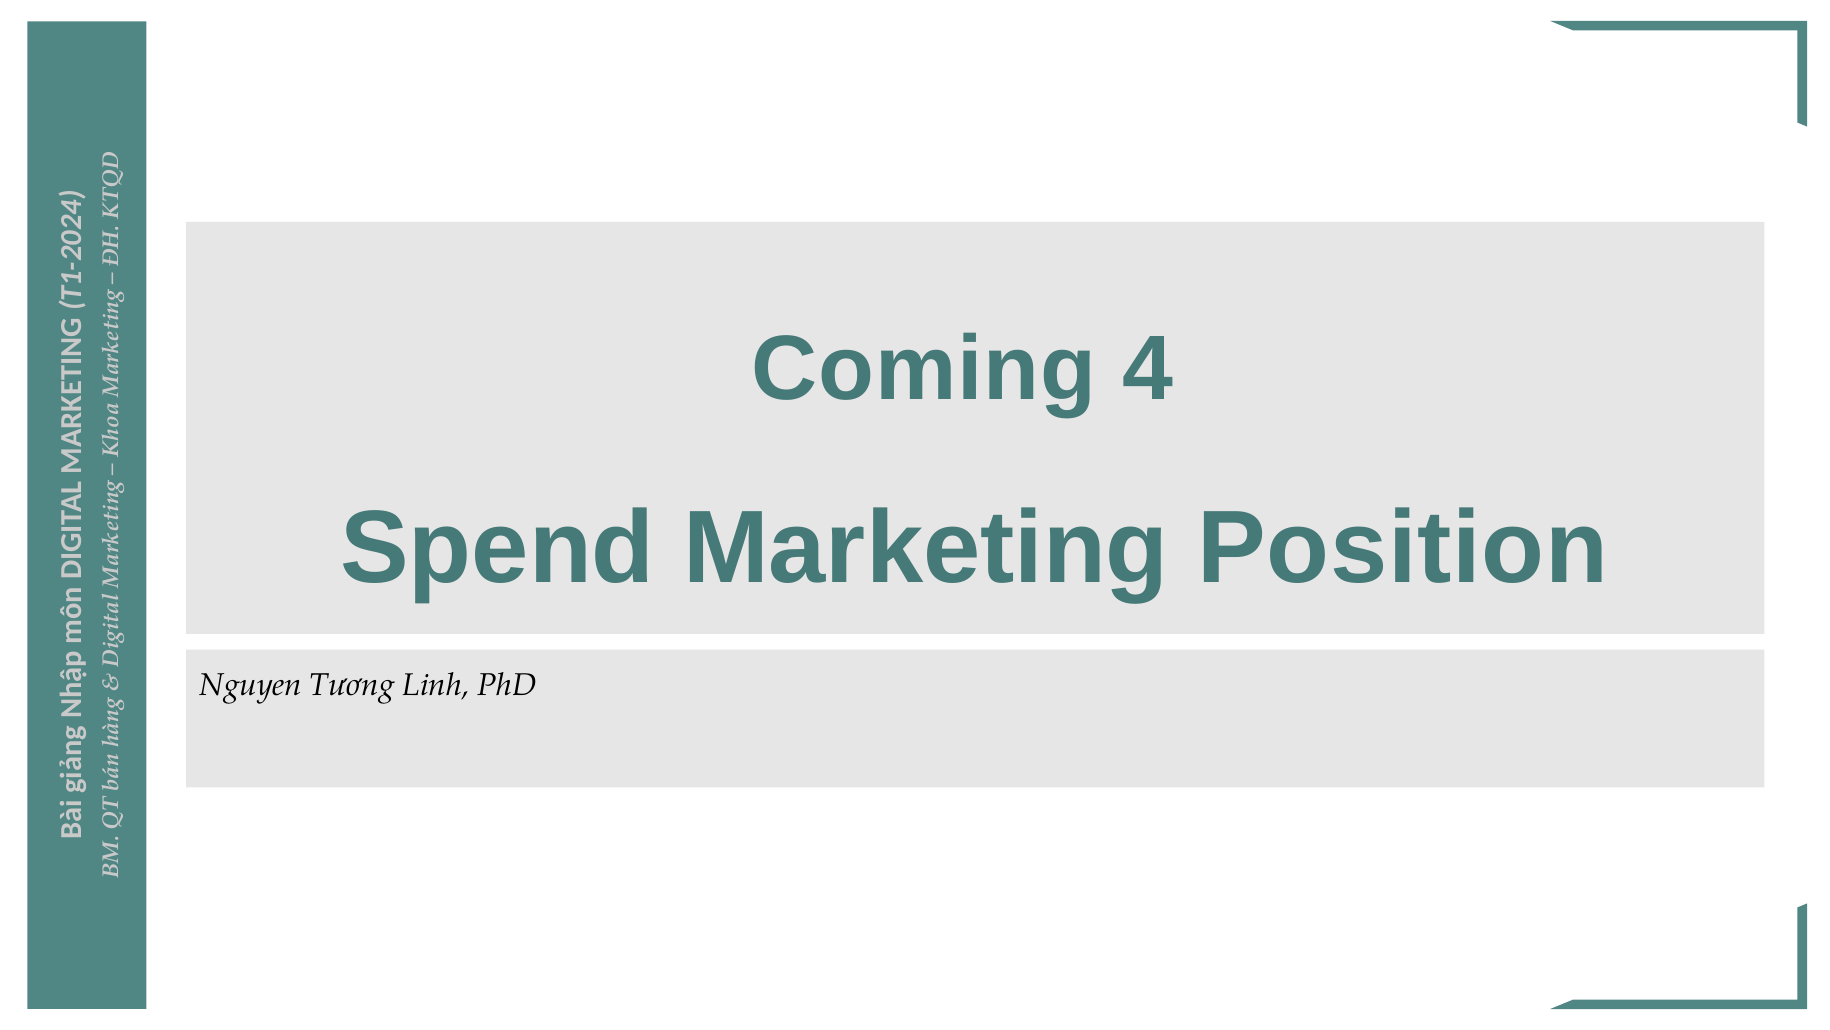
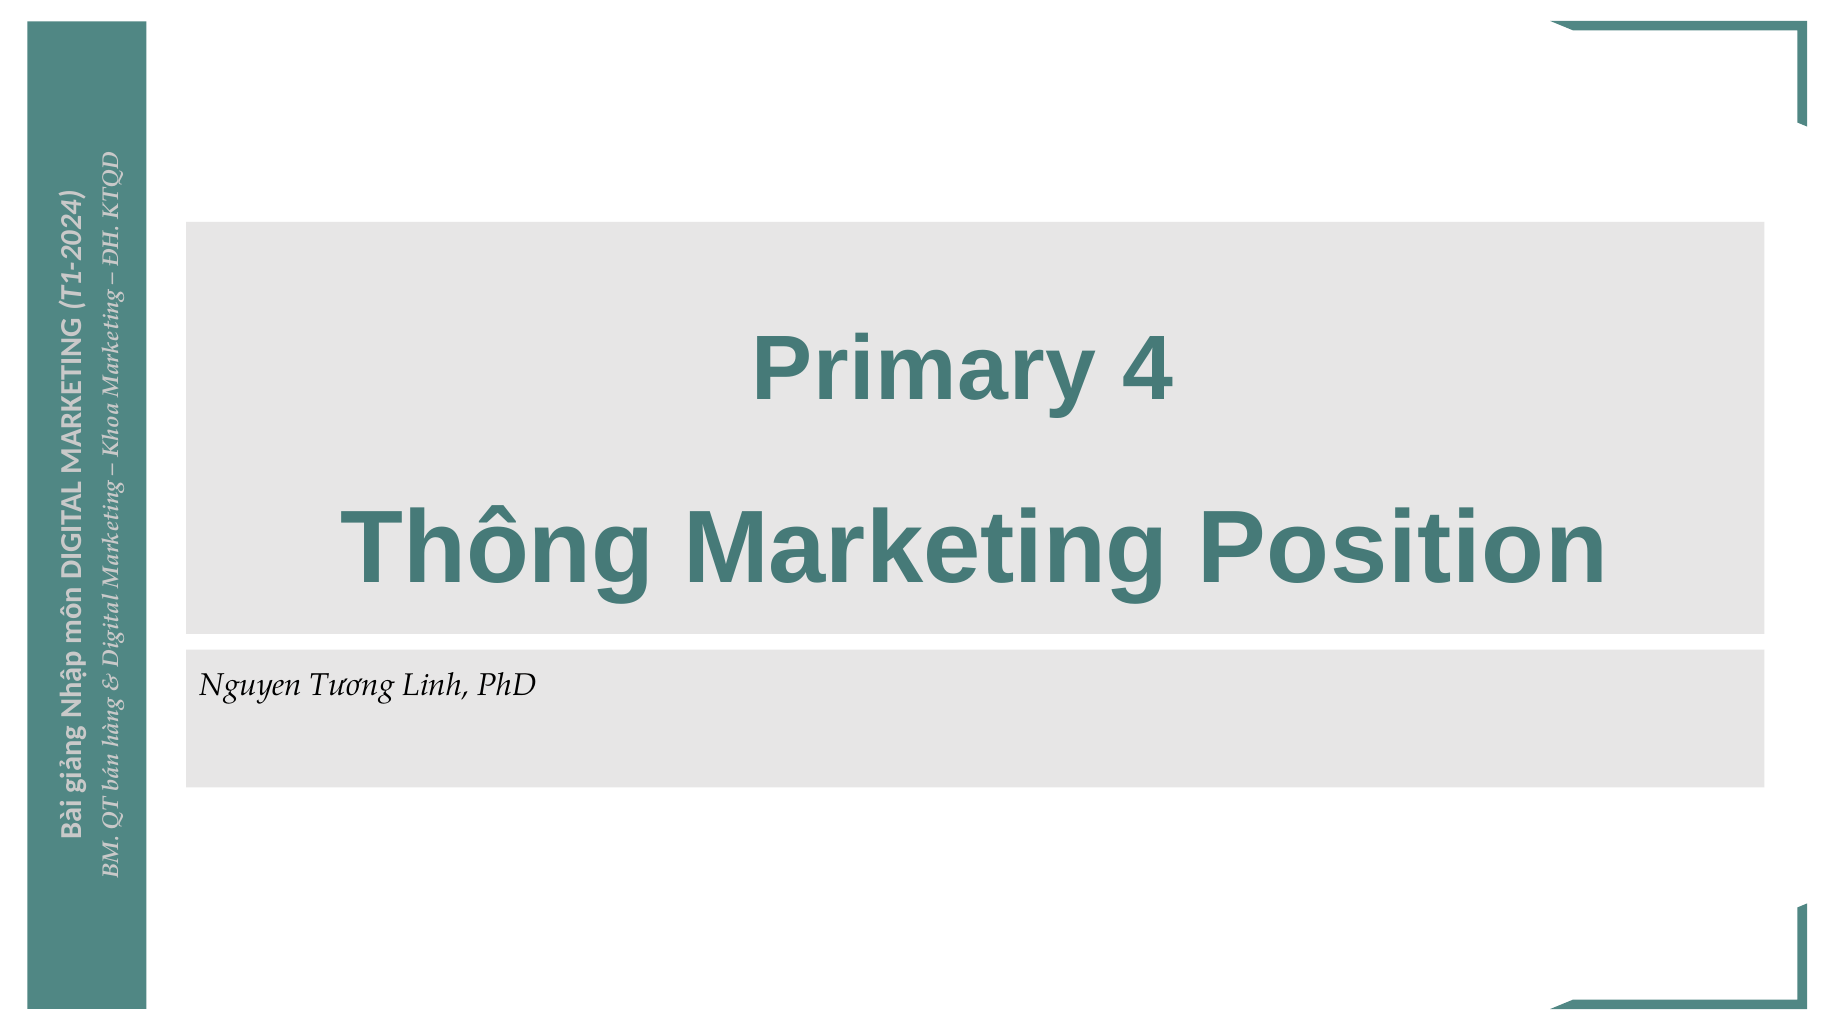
Coming: Coming -> Primary
Spend: Spend -> Thông
